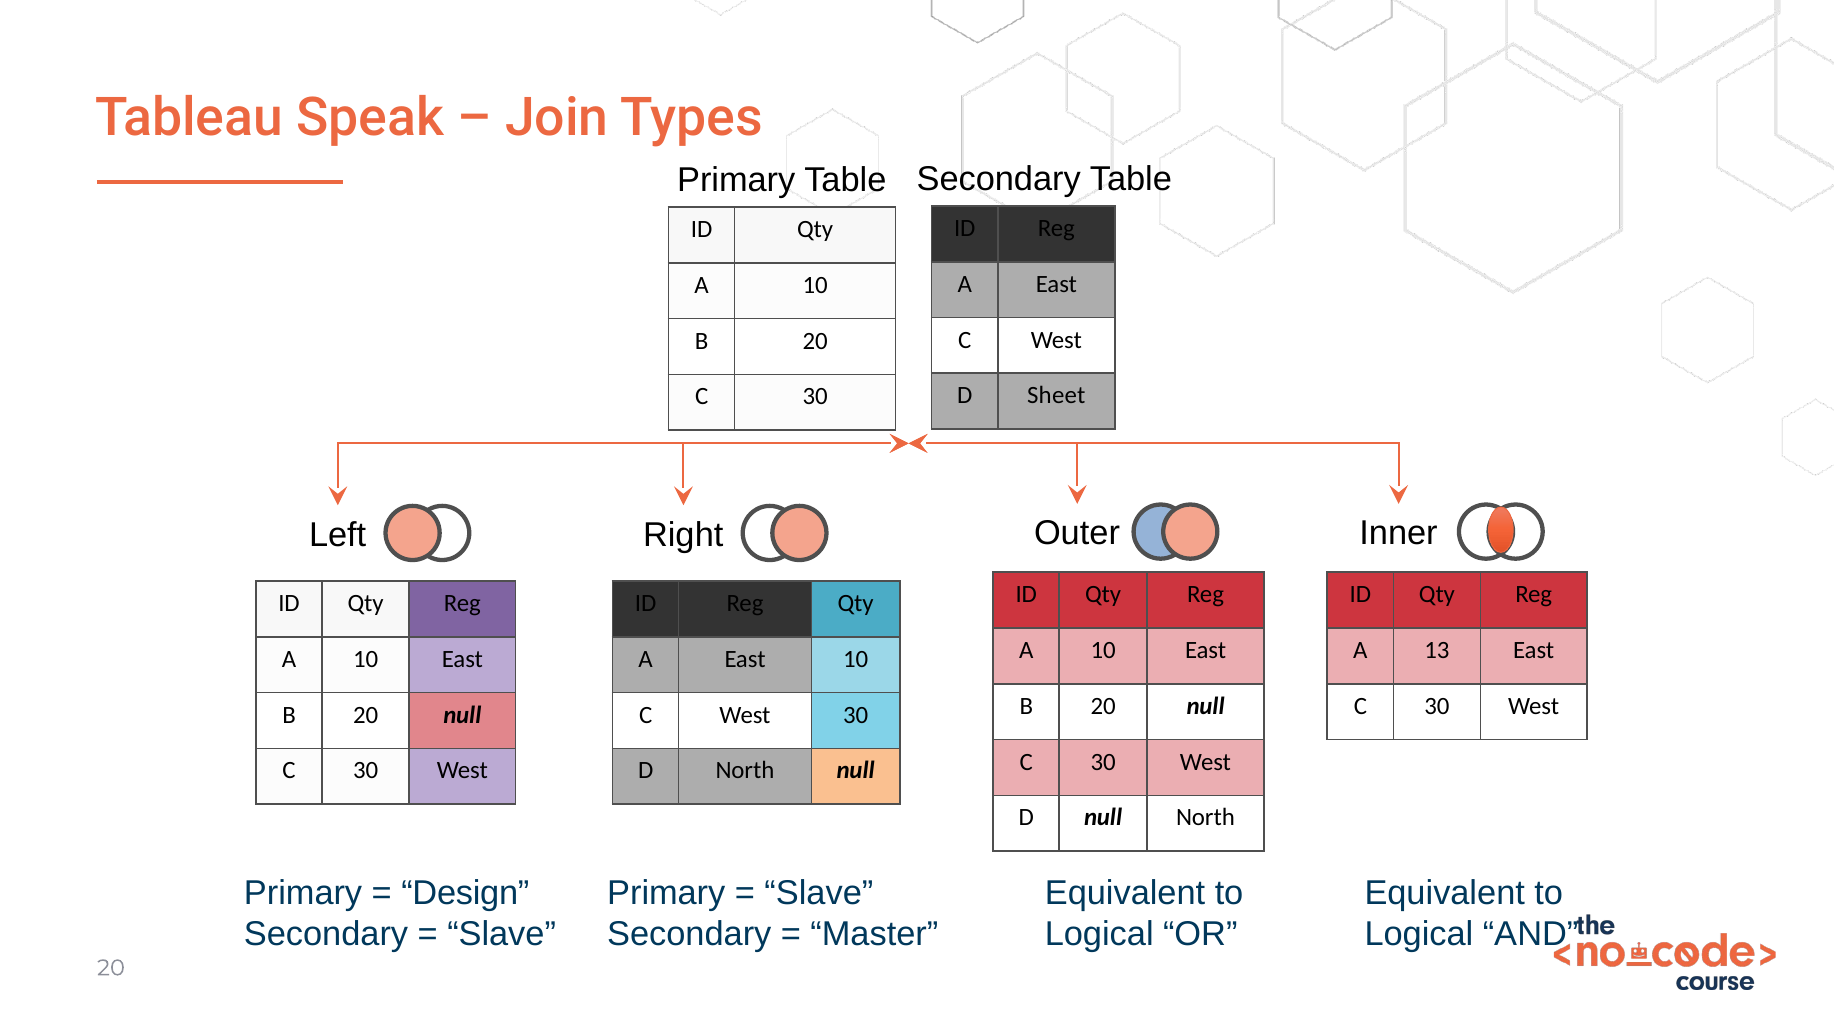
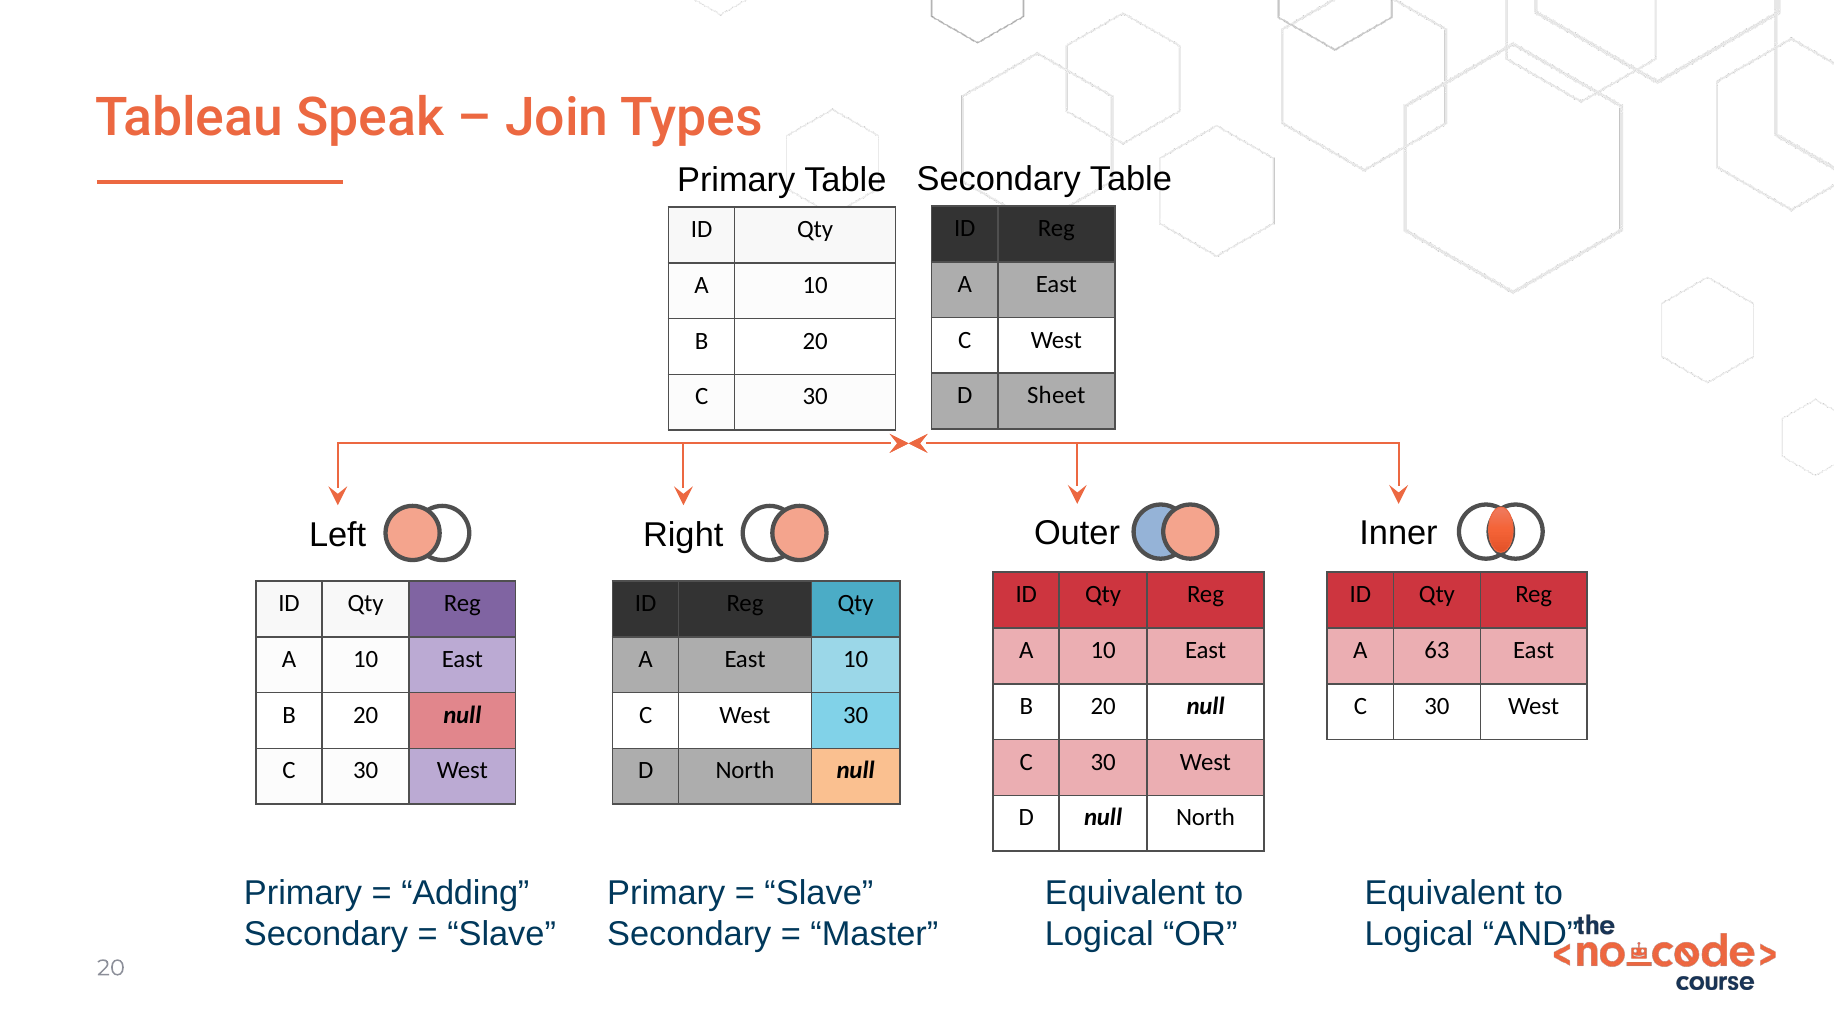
13: 13 -> 63
Design: Design -> Adding
